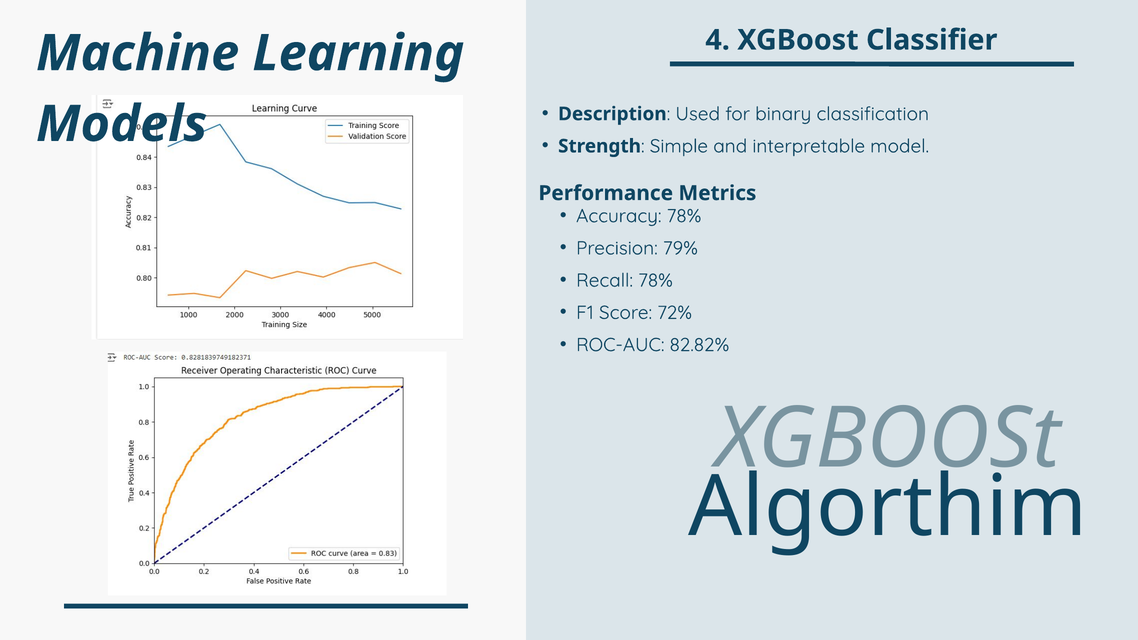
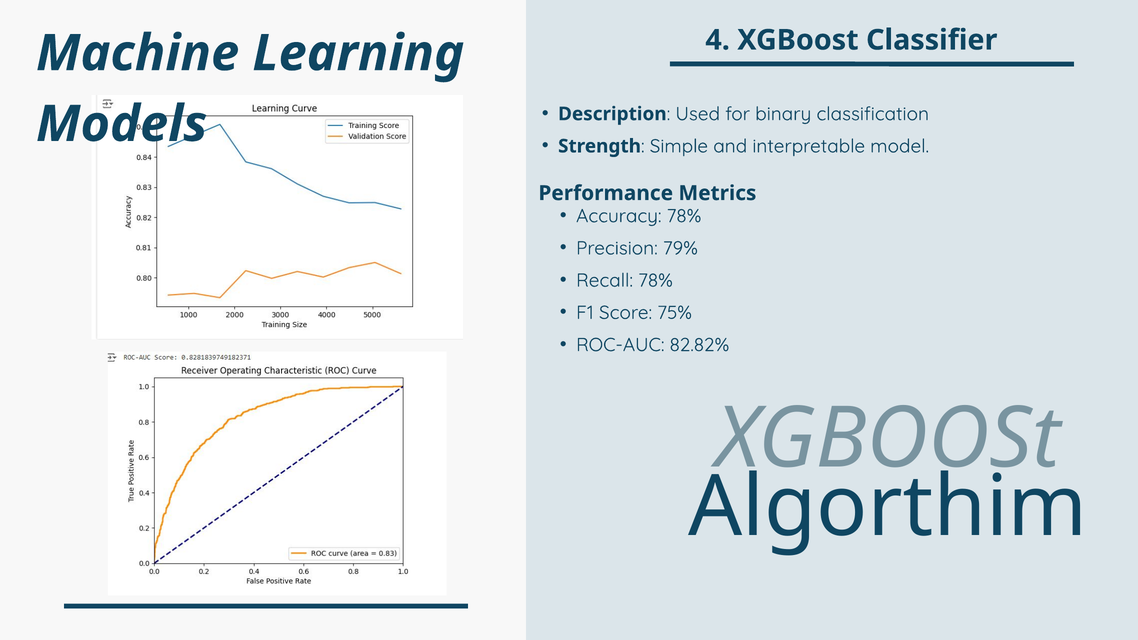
72%: 72% -> 75%
